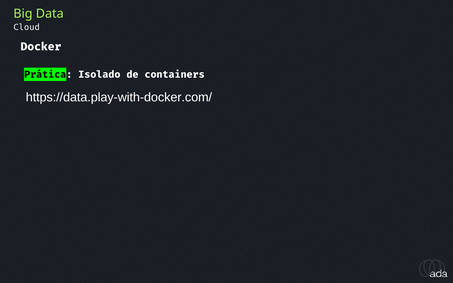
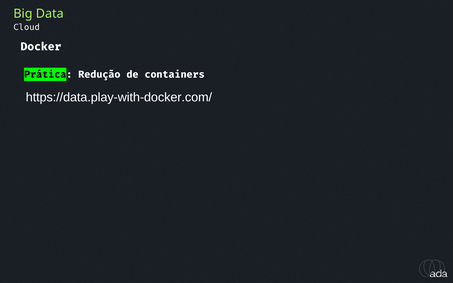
Isolado: Isolado -> Redução
